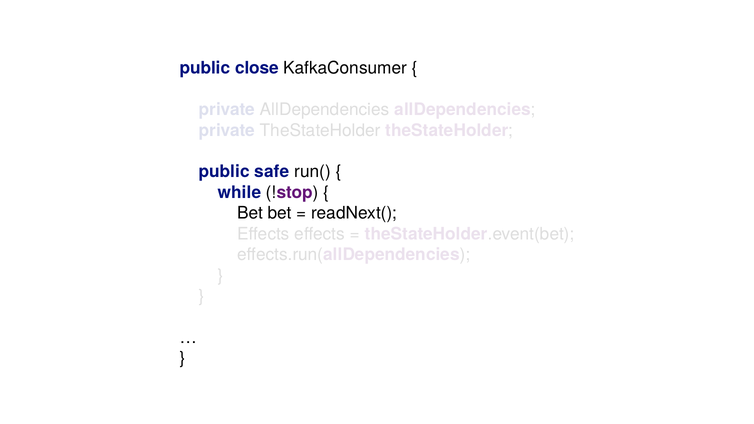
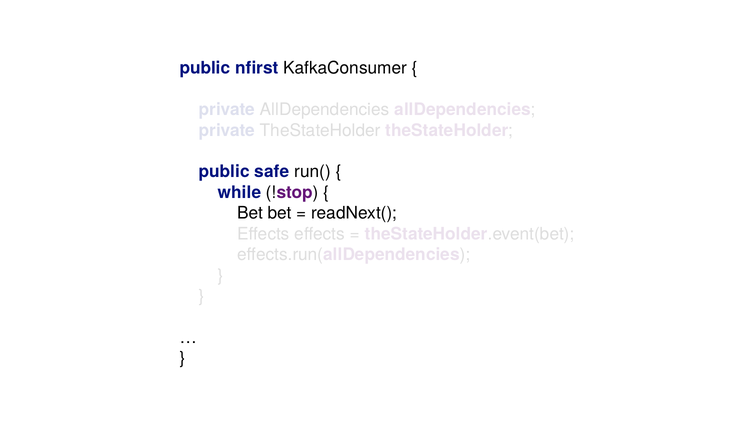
close: close -> nfirst
